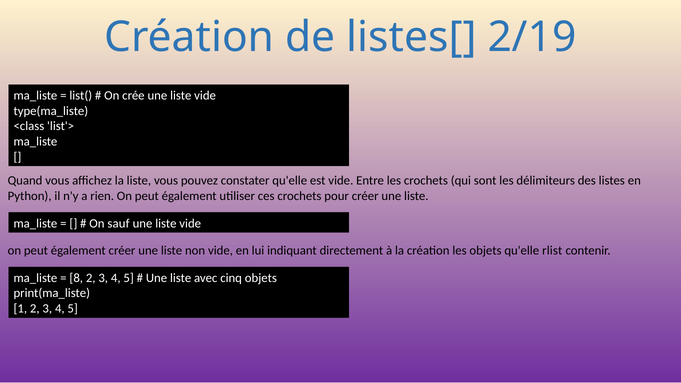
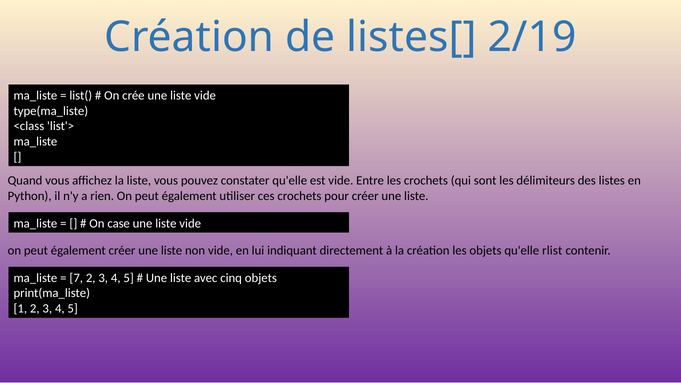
sauf: sauf -> case
8: 8 -> 7
